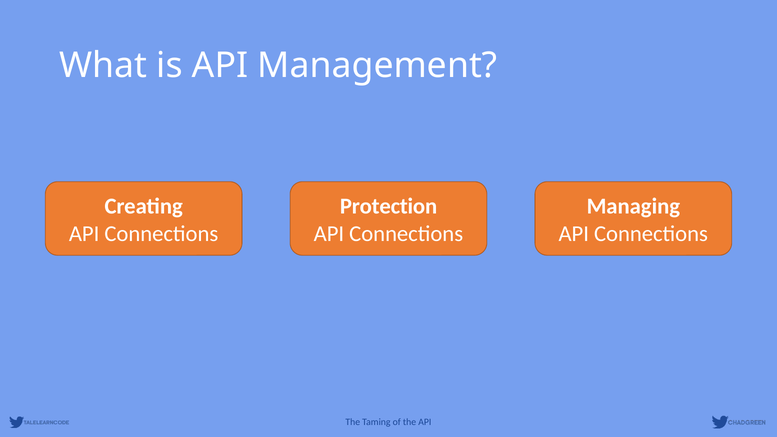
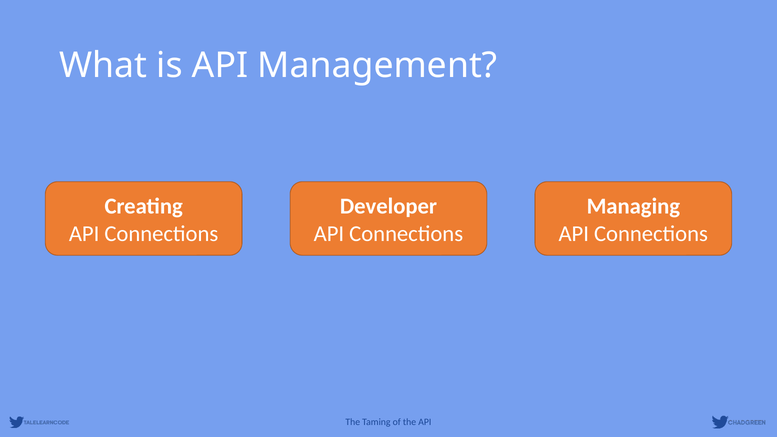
Protection: Protection -> Developer
